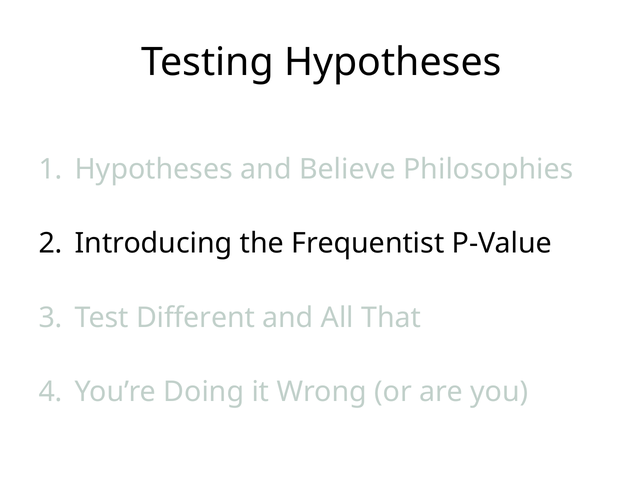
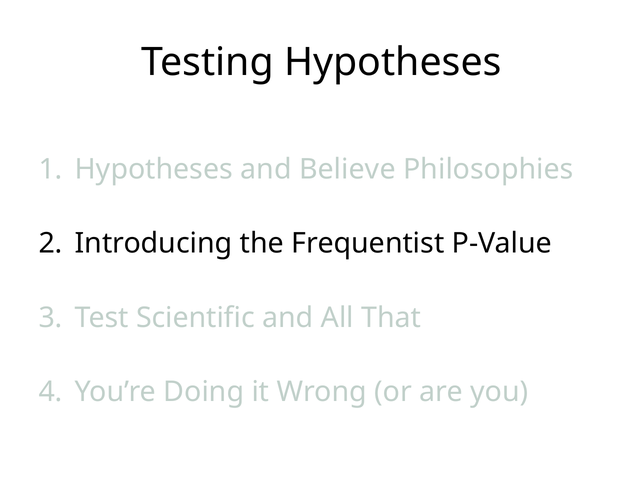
Different: Different -> Scientific
